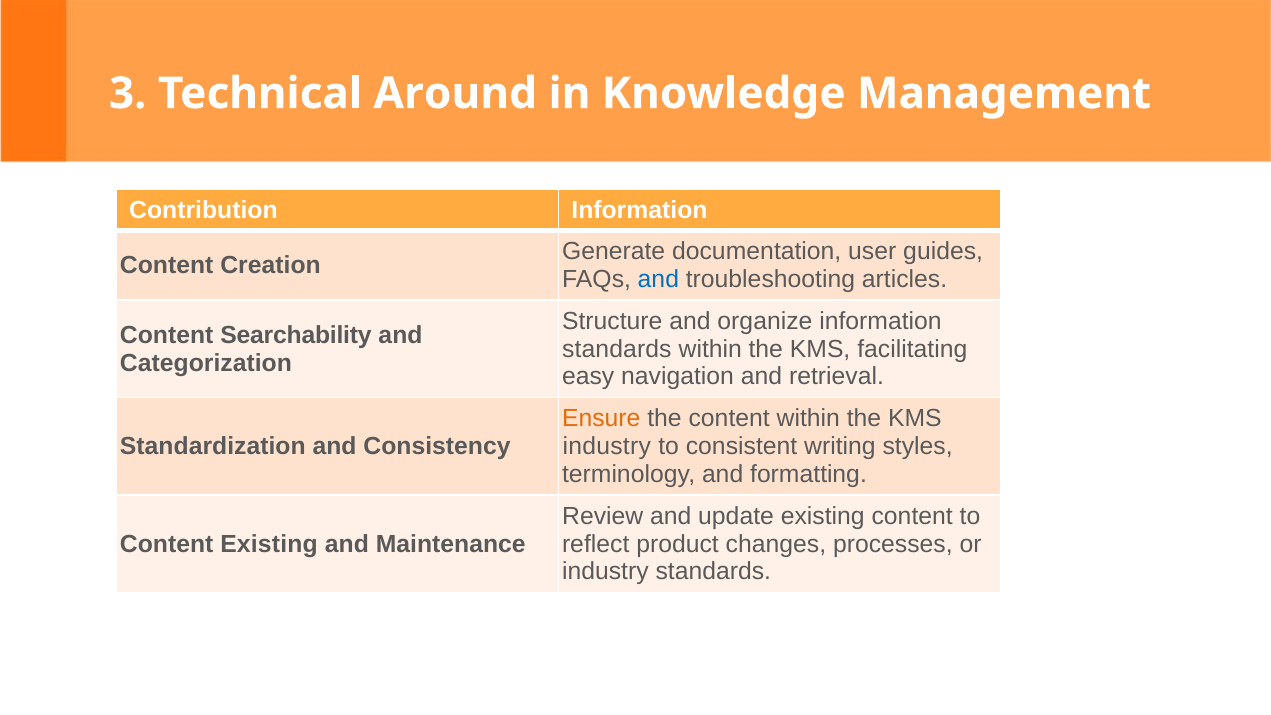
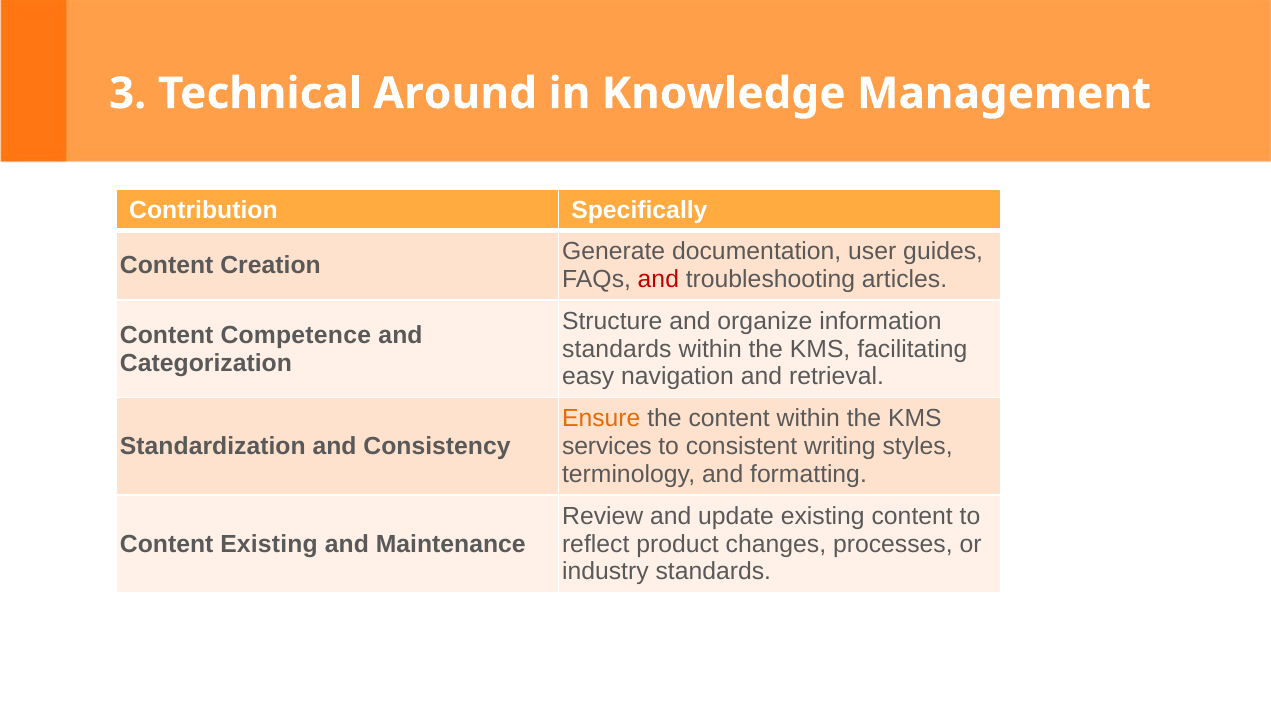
Contribution Information: Information -> Specifically
and at (658, 279) colour: blue -> red
Searchability: Searchability -> Competence
industry at (607, 447): industry -> services
